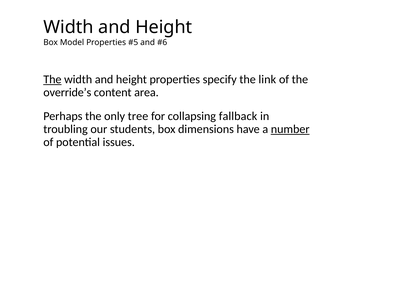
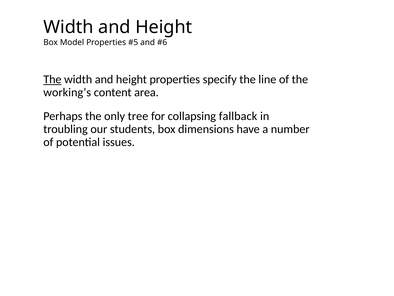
link: link -> line
override’s: override’s -> working’s
number underline: present -> none
